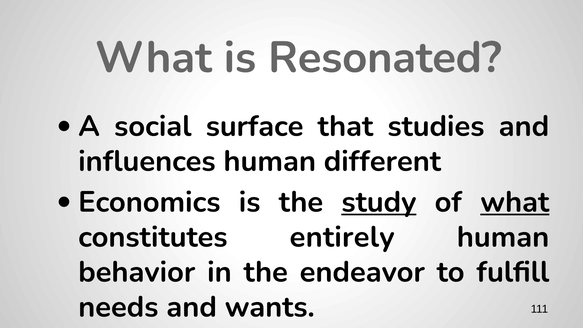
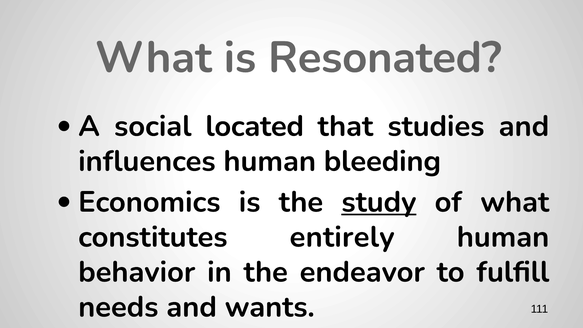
surface: surface -> located
different: different -> bleeding
what at (515, 202) underline: present -> none
